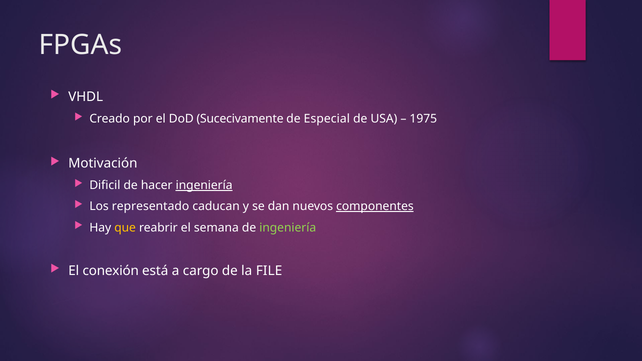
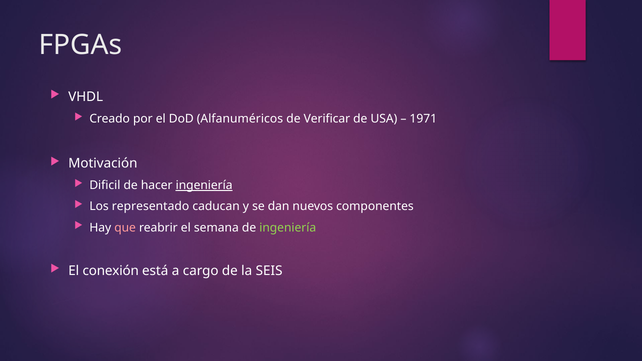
Sucecivamente: Sucecivamente -> Alfanuméricos
Especial: Especial -> Verificar
1975: 1975 -> 1971
componentes underline: present -> none
que colour: yellow -> pink
FILE: FILE -> SEIS
